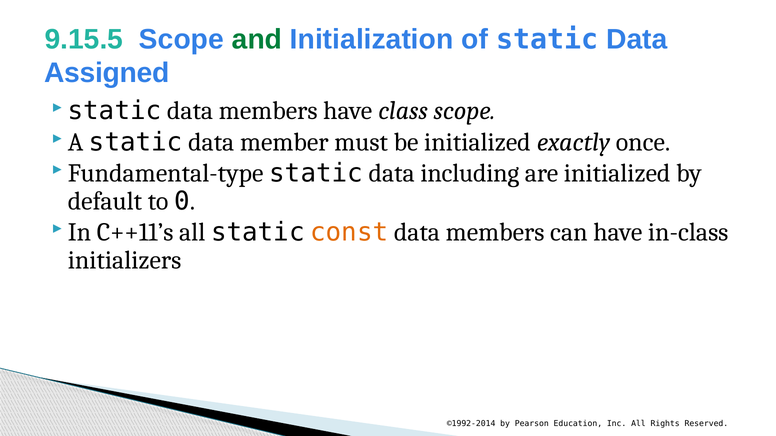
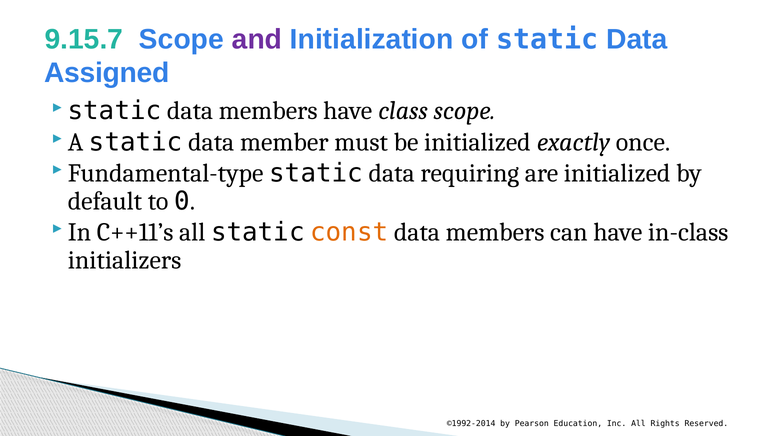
9.15.5: 9.15.5 -> 9.15.7
and colour: green -> purple
including: including -> requiring
